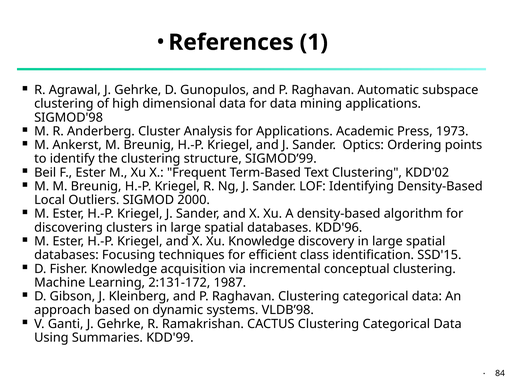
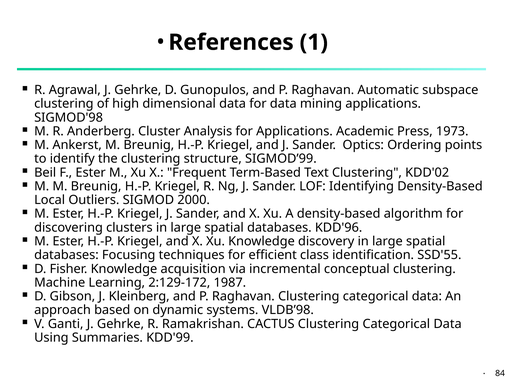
SSD'15: SSD'15 -> SSD'55
2:131-172: 2:131-172 -> 2:129-172
